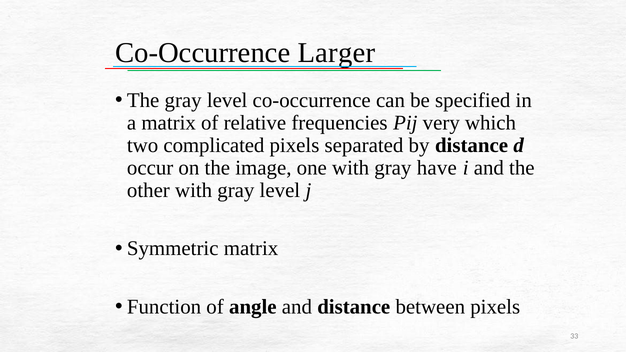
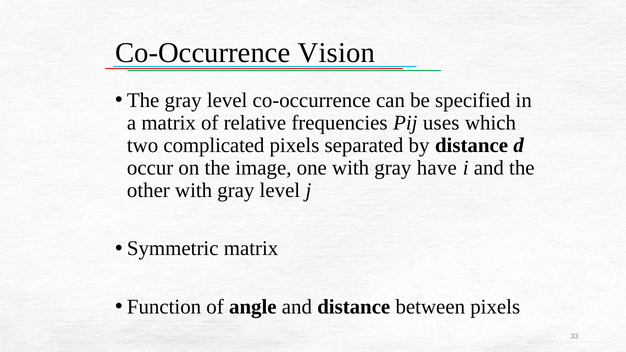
Larger: Larger -> Vision
very: very -> uses
